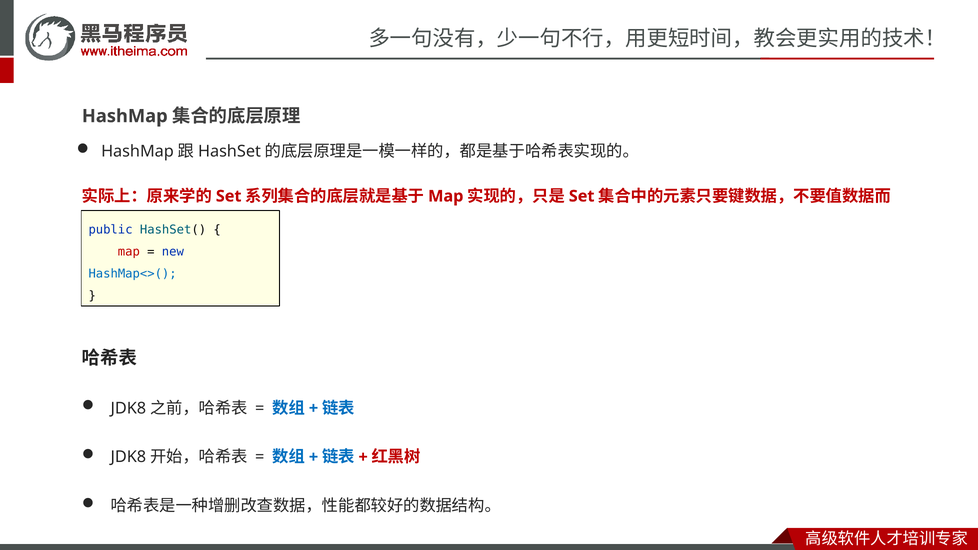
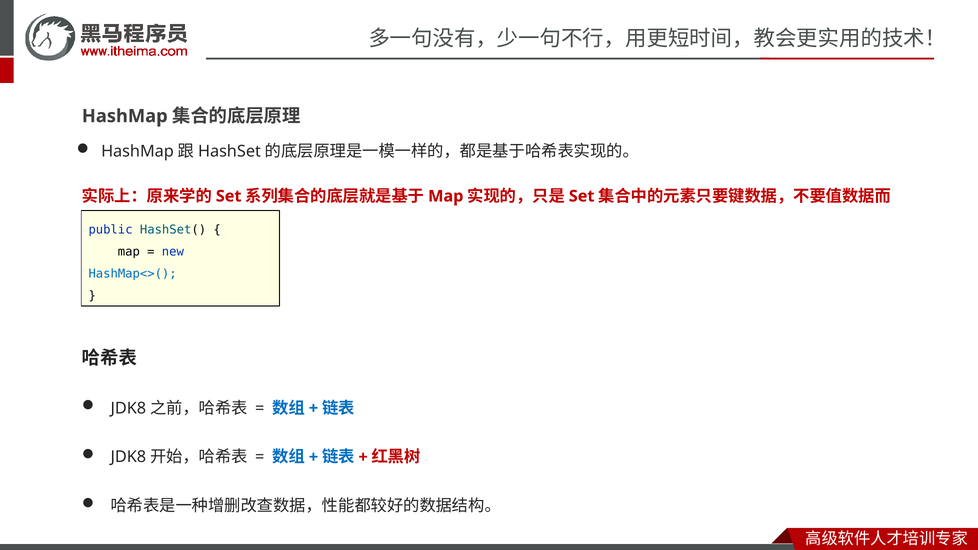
map at (129, 252) colour: red -> black
